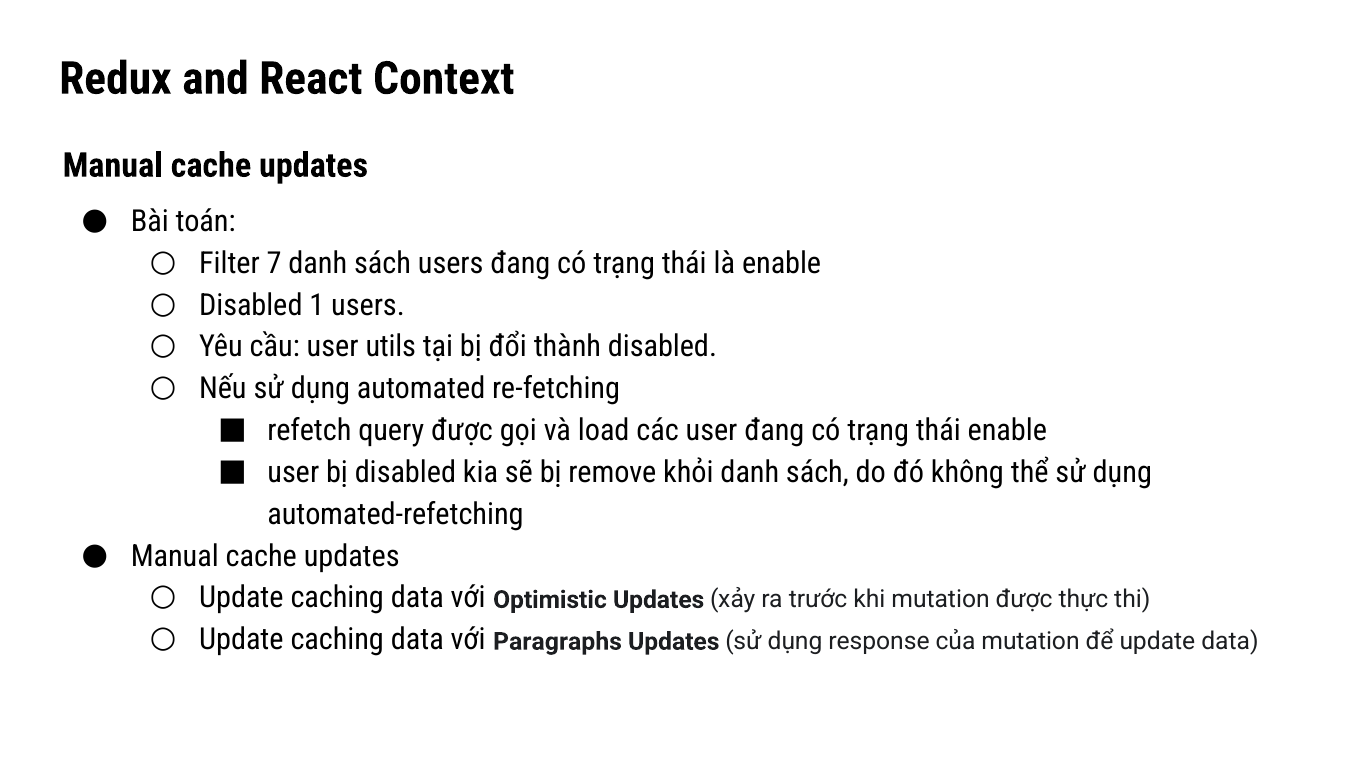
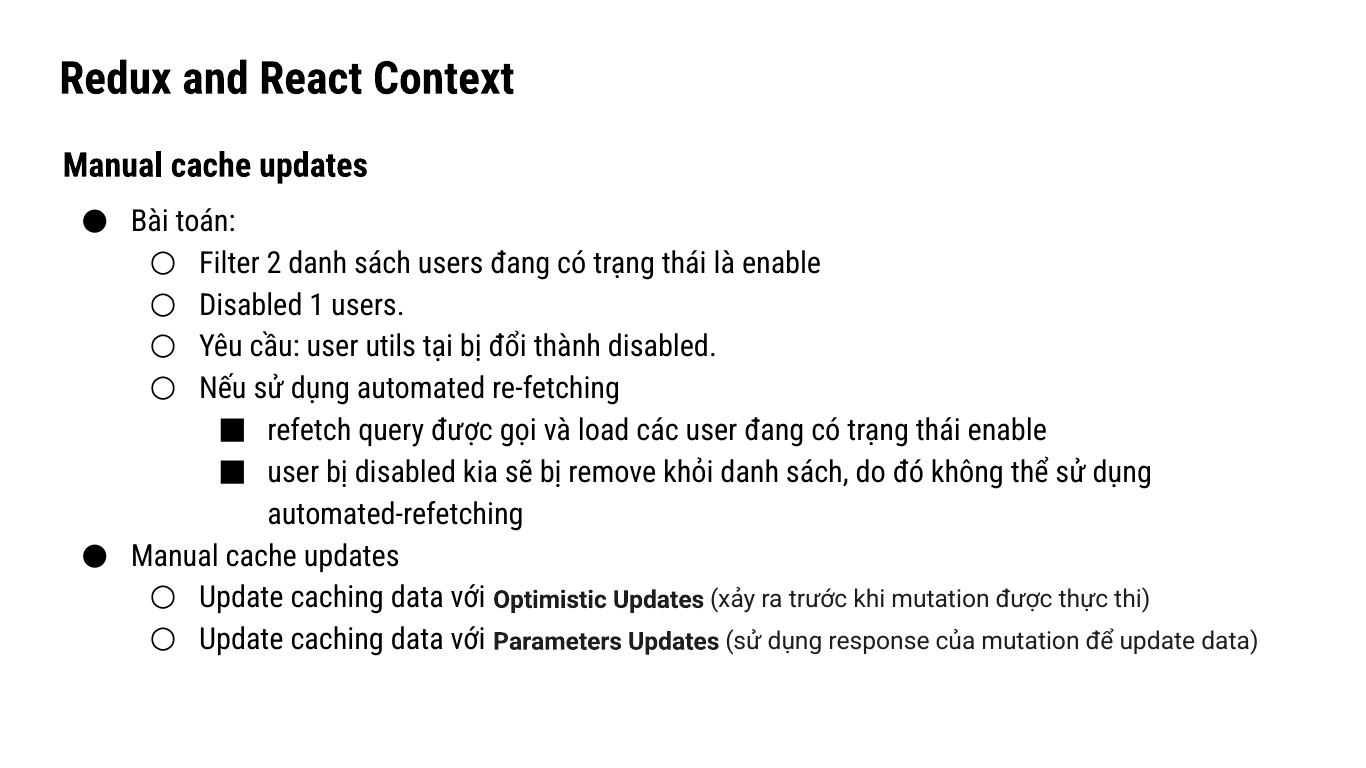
7: 7 -> 2
Paragraphs: Paragraphs -> Parameters
